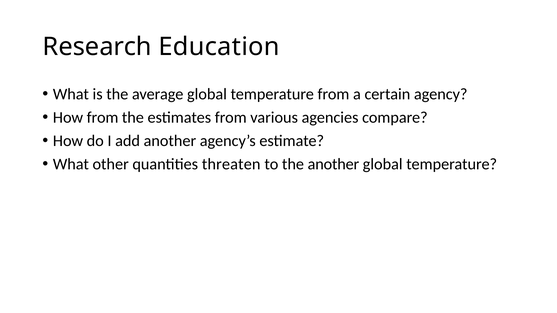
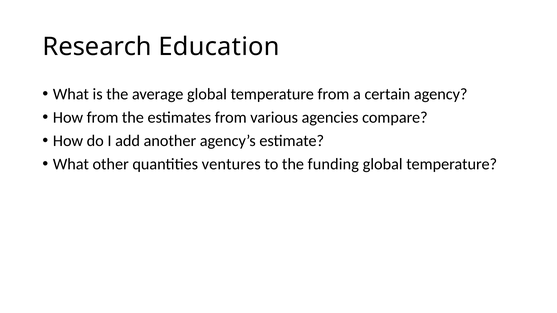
threaten: threaten -> ventures
the another: another -> funding
